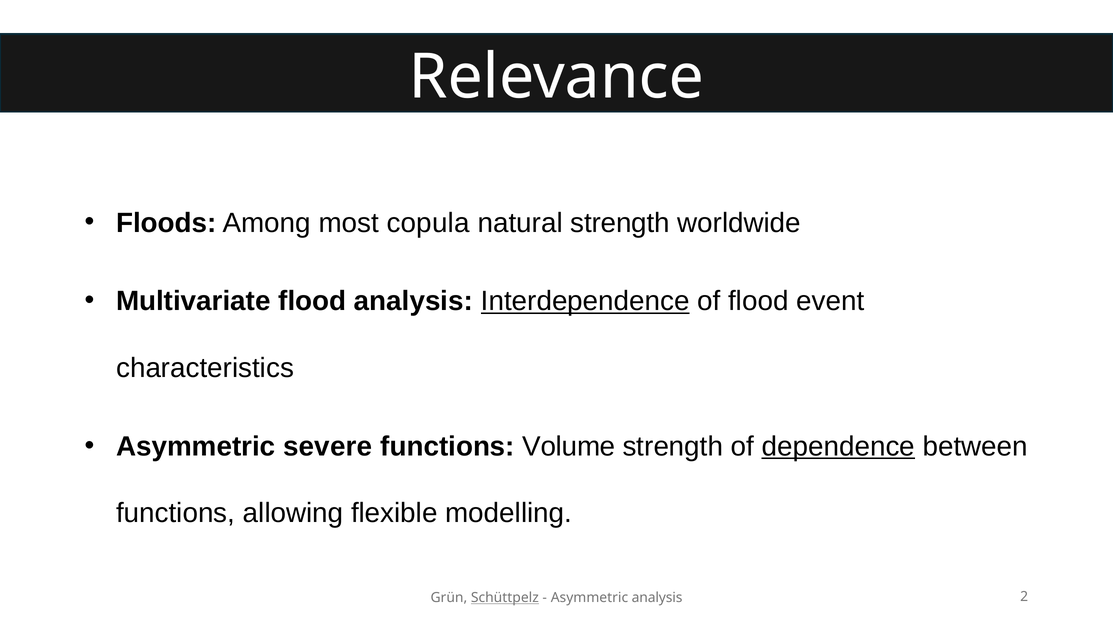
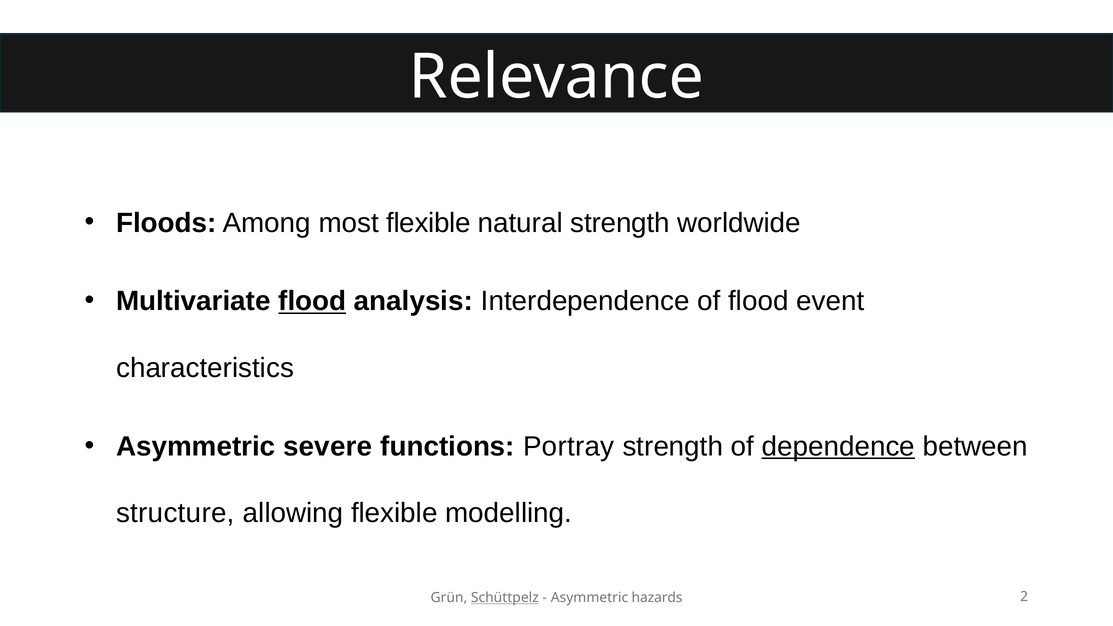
most copula: copula -> flexible
flood at (312, 301) underline: none -> present
Interdependence underline: present -> none
Volume: Volume -> Portray
functions at (176, 513): functions -> structure
Asymmetric analysis: analysis -> hazards
